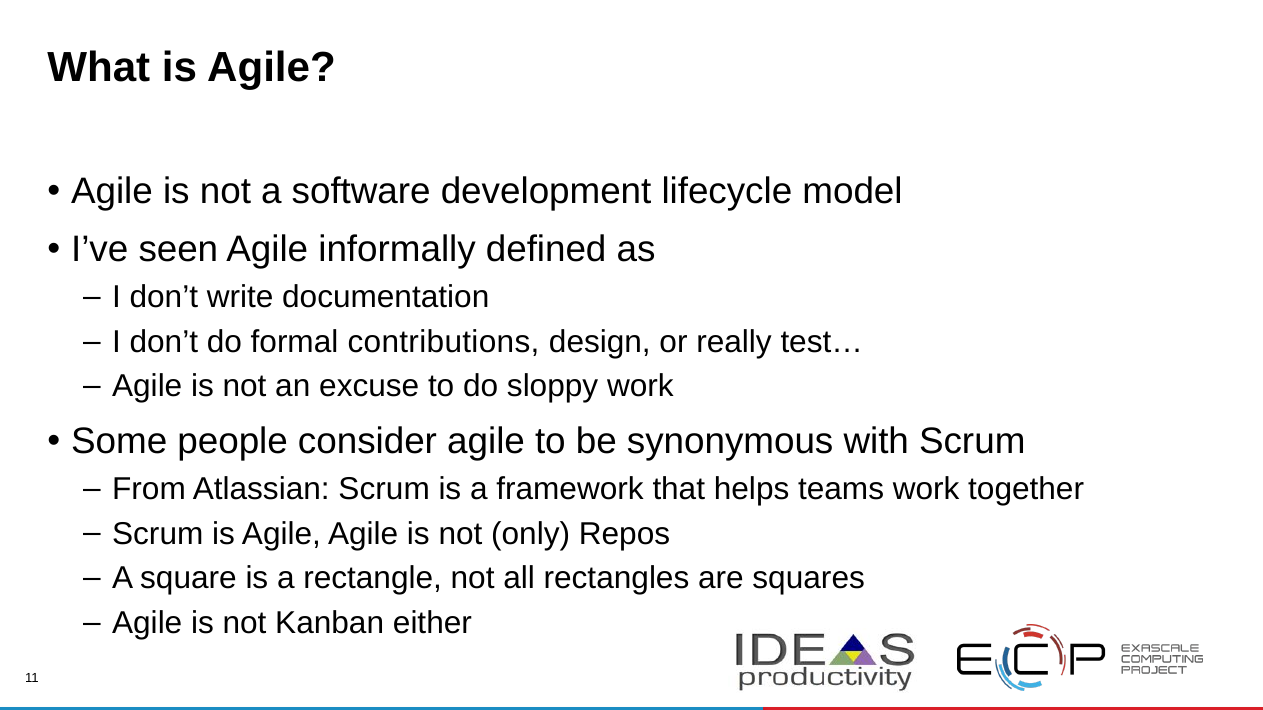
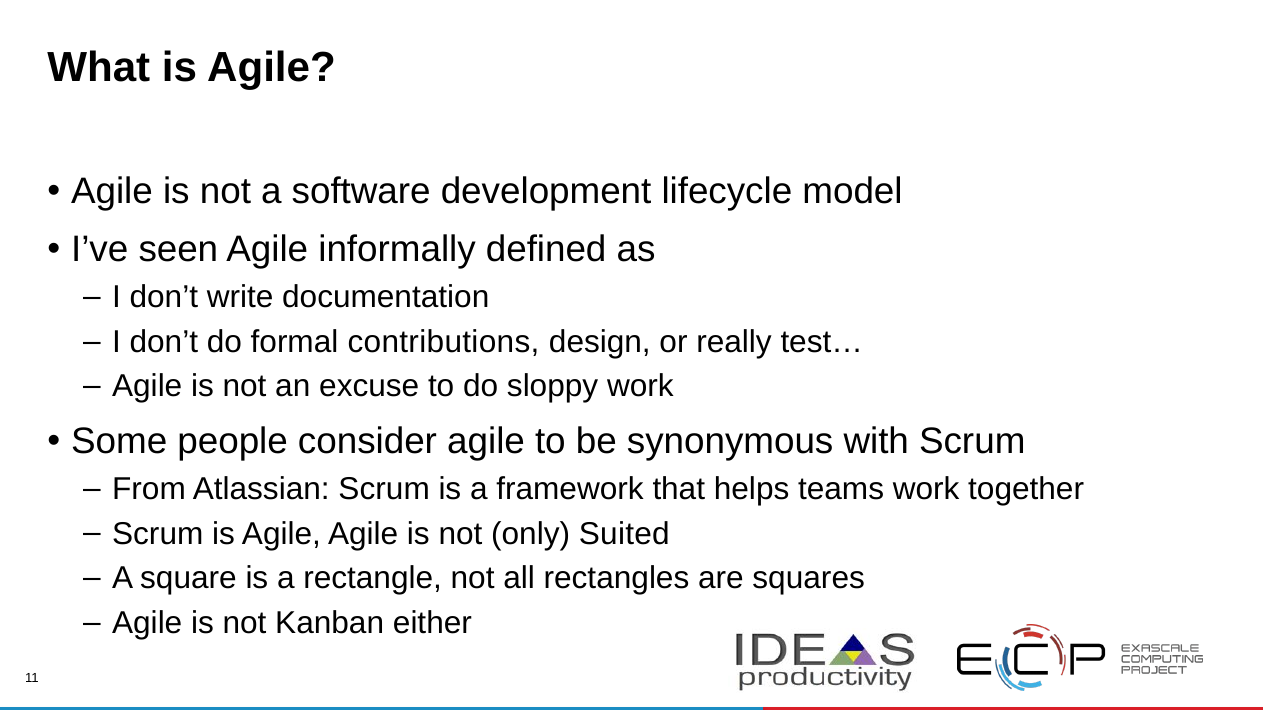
Repos: Repos -> Suited
